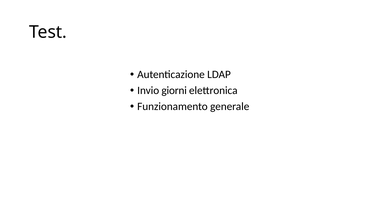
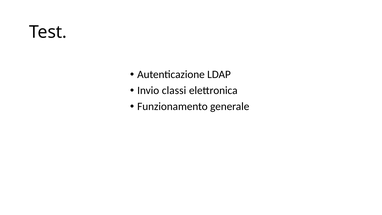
giorni: giorni -> classi
